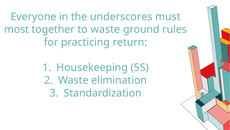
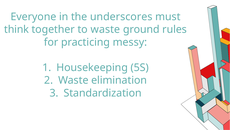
most: most -> think
return: return -> messy
